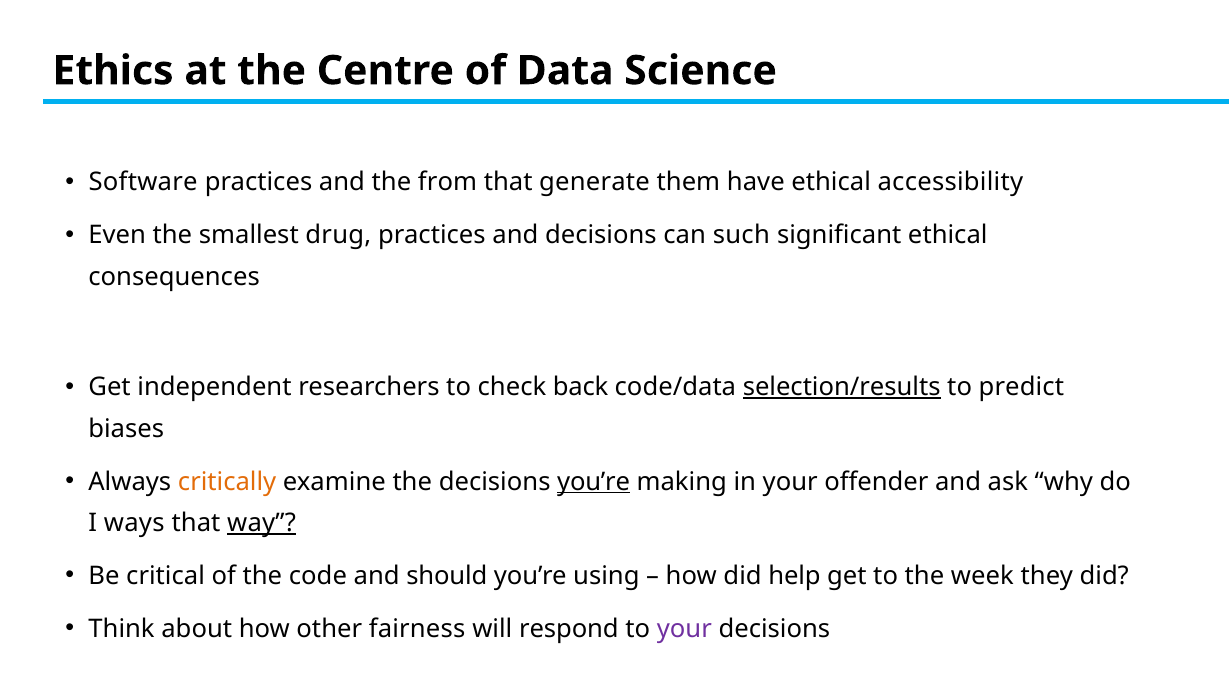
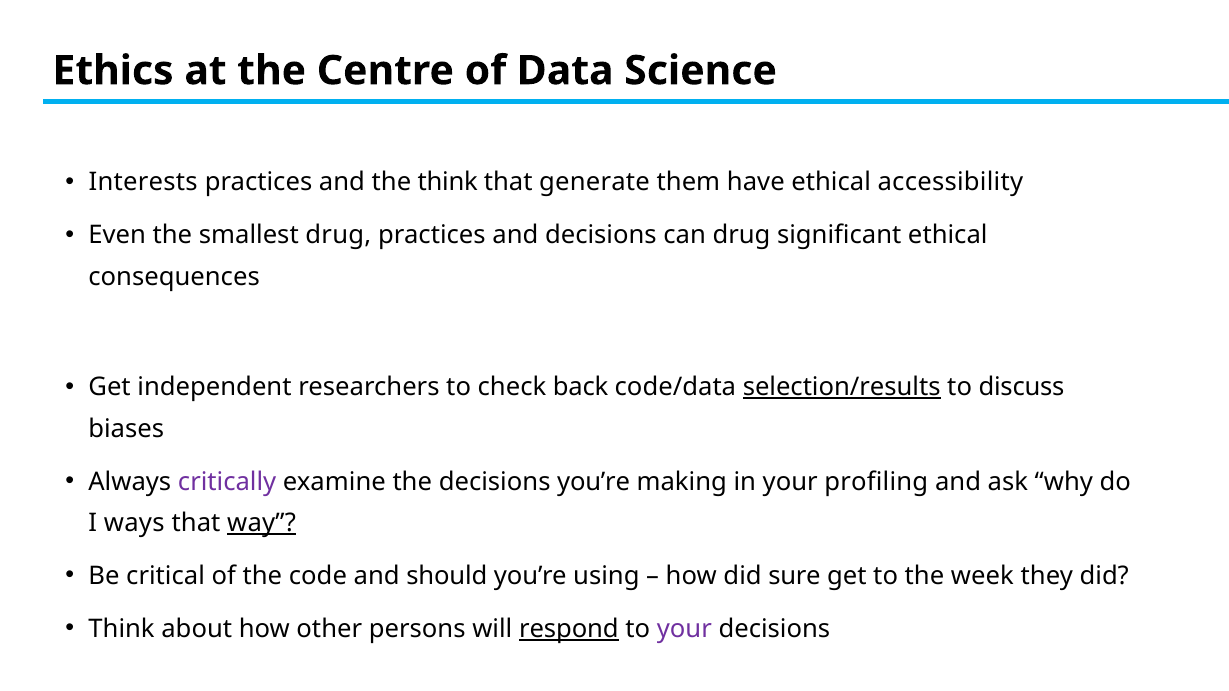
Software: Software -> Interests
the from: from -> think
can such: such -> drug
predict: predict -> discuss
critically colour: orange -> purple
you’re at (594, 482) underline: present -> none
offender: offender -> profiling
help: help -> sure
fairness: fairness -> persons
respond underline: none -> present
